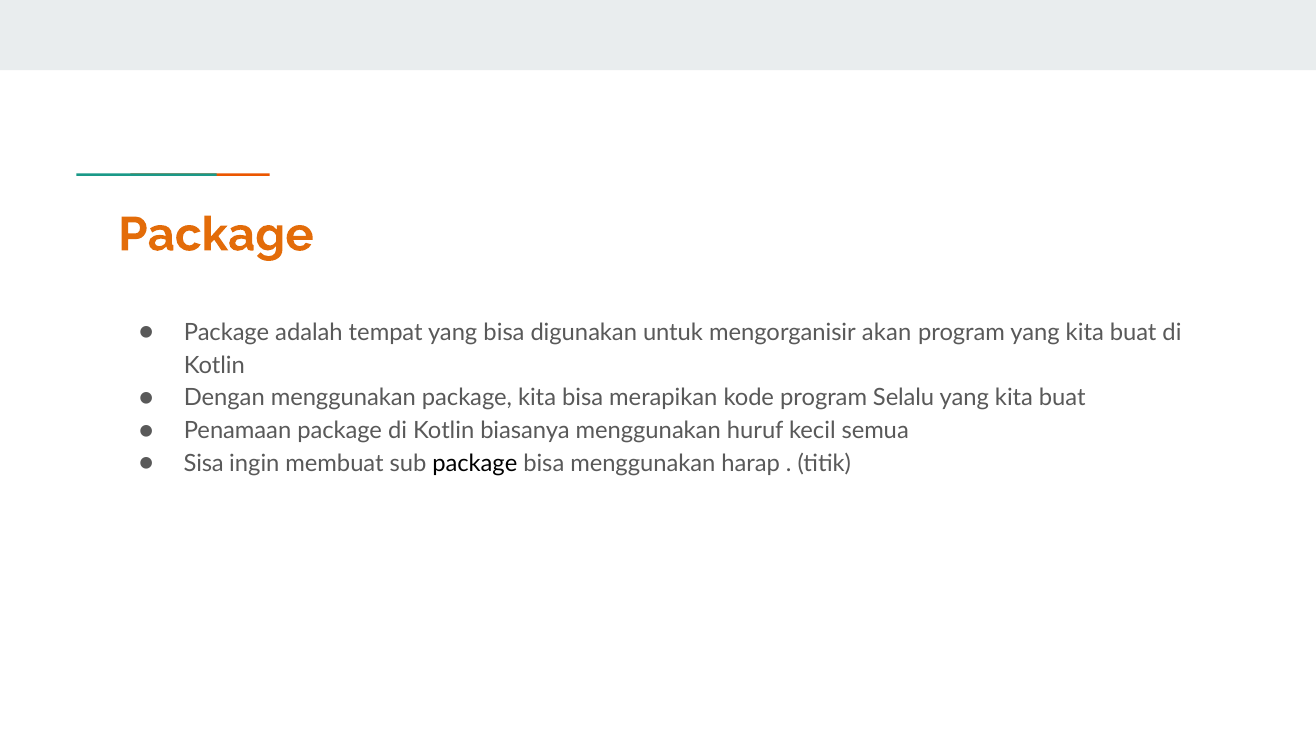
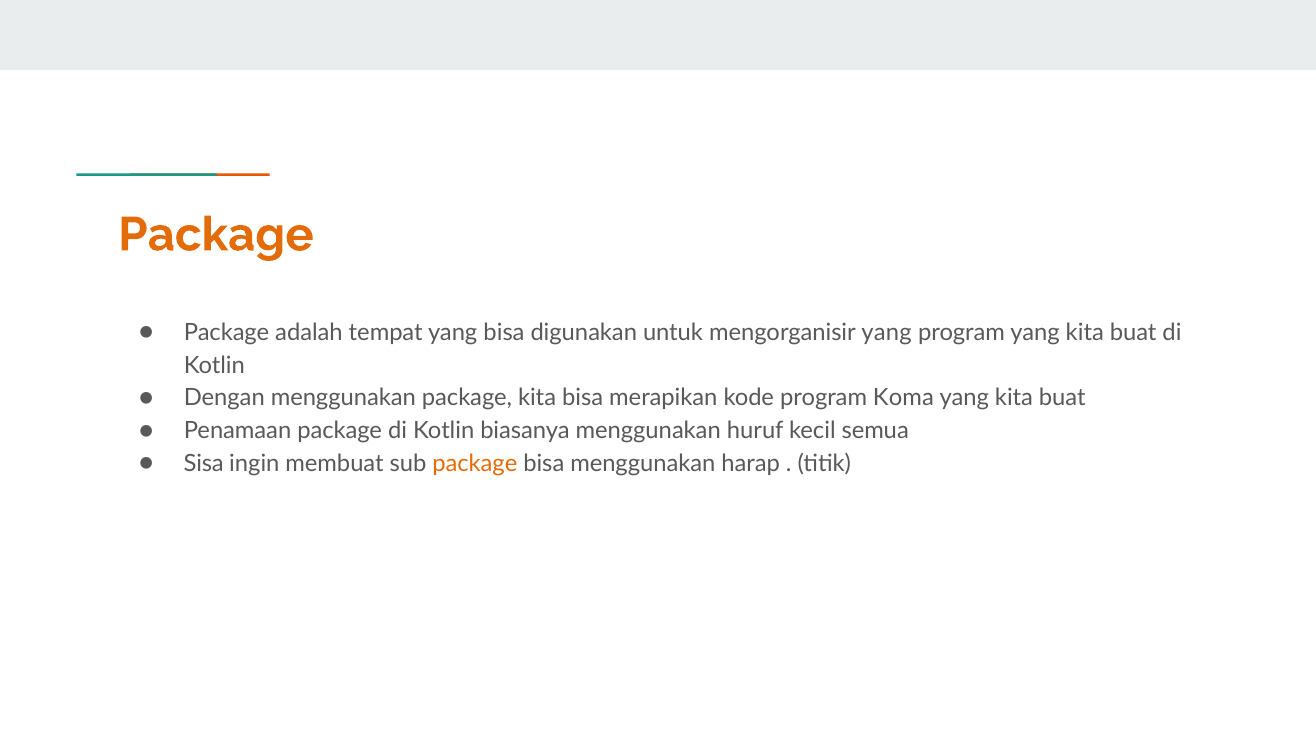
mengorganisir akan: akan -> yang
Selalu: Selalu -> Koma
package at (475, 464) colour: black -> orange
